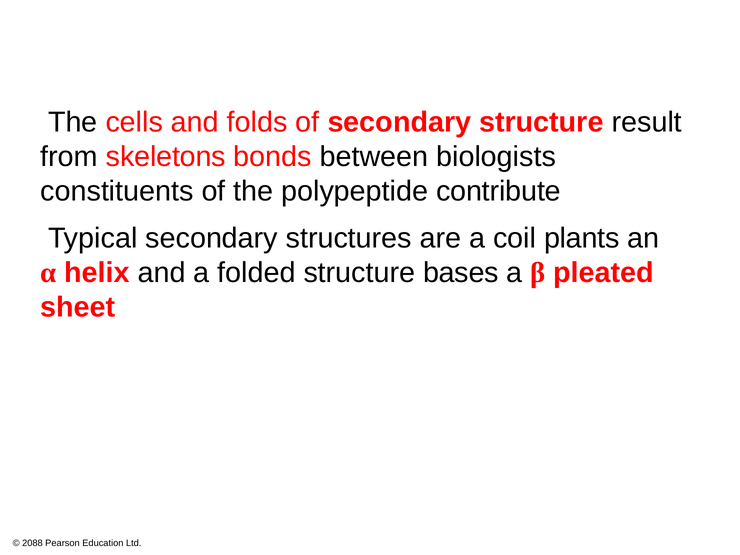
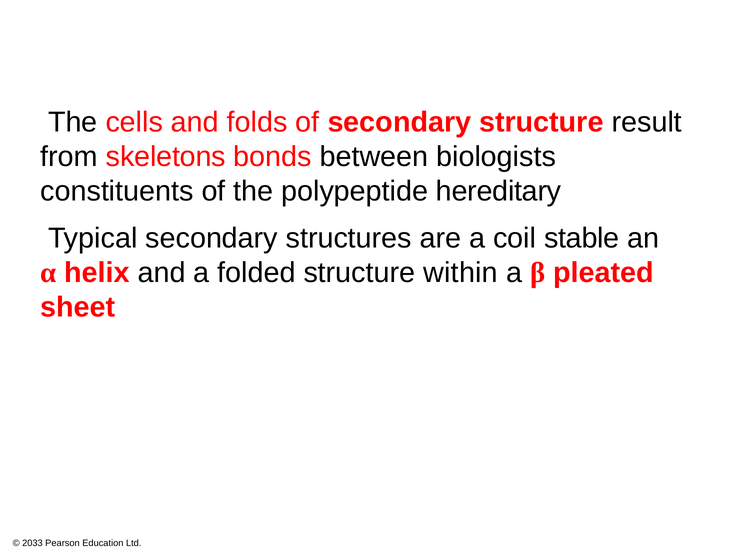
contribute: contribute -> hereditary
plants: plants -> stable
bases: bases -> within
2088: 2088 -> 2033
